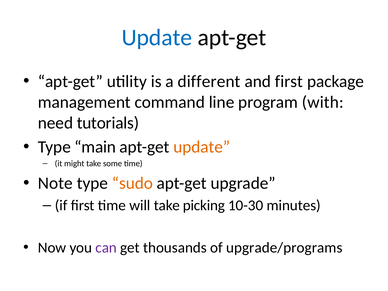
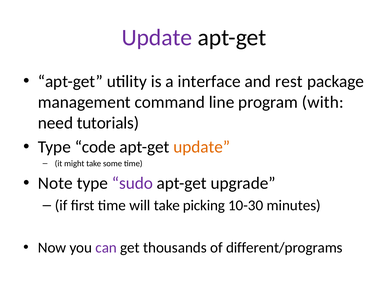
Update at (157, 38) colour: blue -> purple
different: different -> interface
and first: first -> rest
main: main -> code
sudo colour: orange -> purple
upgrade/programs: upgrade/programs -> different/programs
